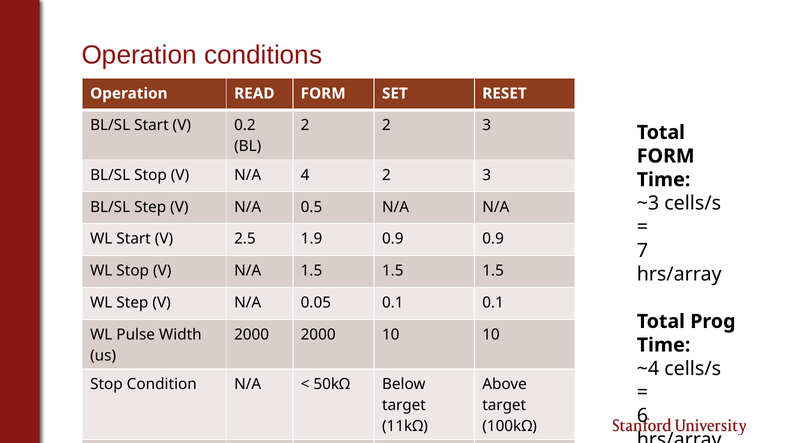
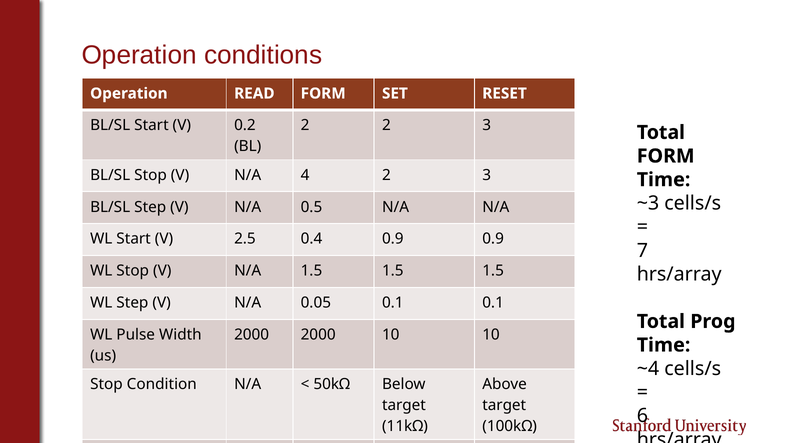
1.9: 1.9 -> 0.4
